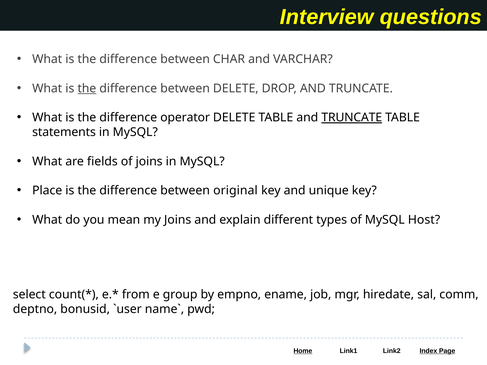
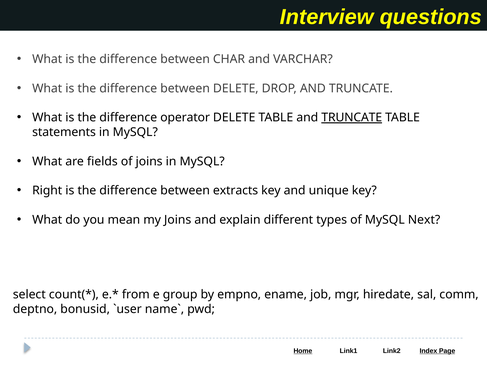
the at (87, 88) underline: present -> none
Place: Place -> Right
original: original -> extracts
Host: Host -> Next
